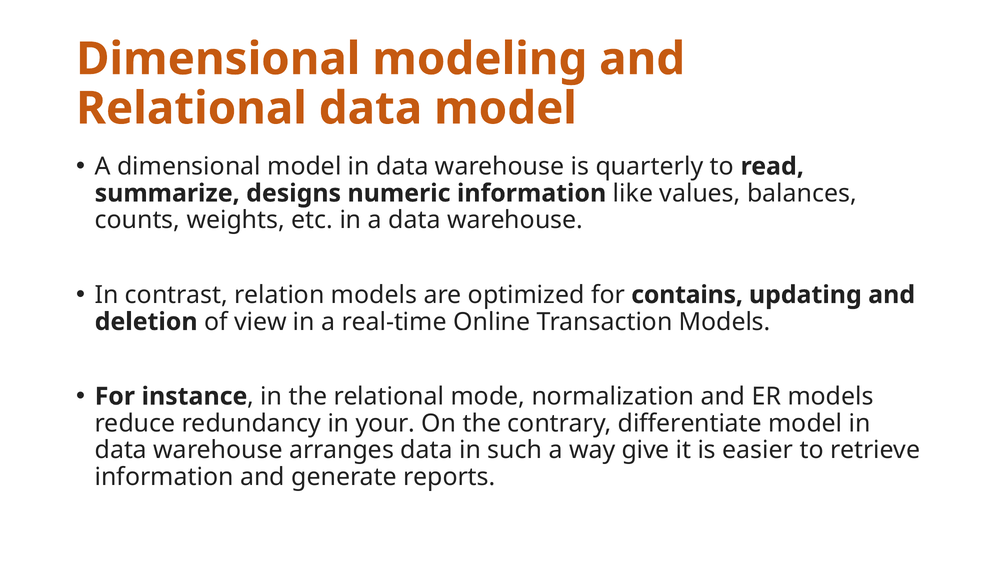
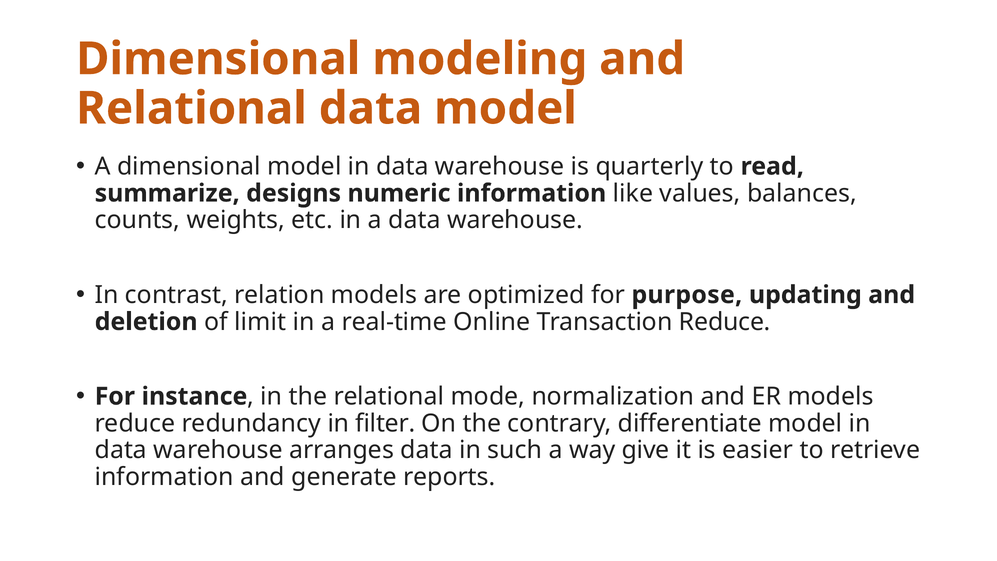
contains: contains -> purpose
view: view -> limit
Transaction Models: Models -> Reduce
your: your -> filter
